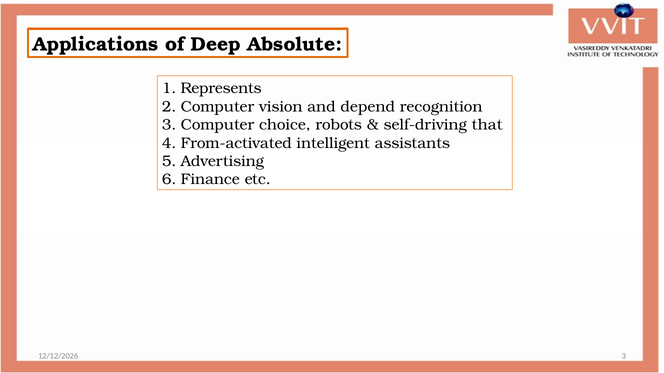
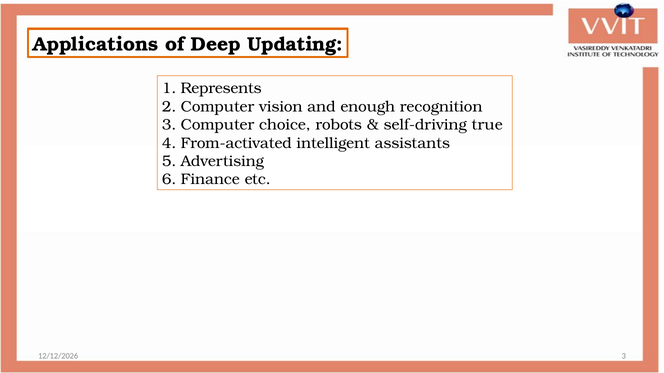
Absolute: Absolute -> Updating
depend: depend -> enough
that: that -> true
